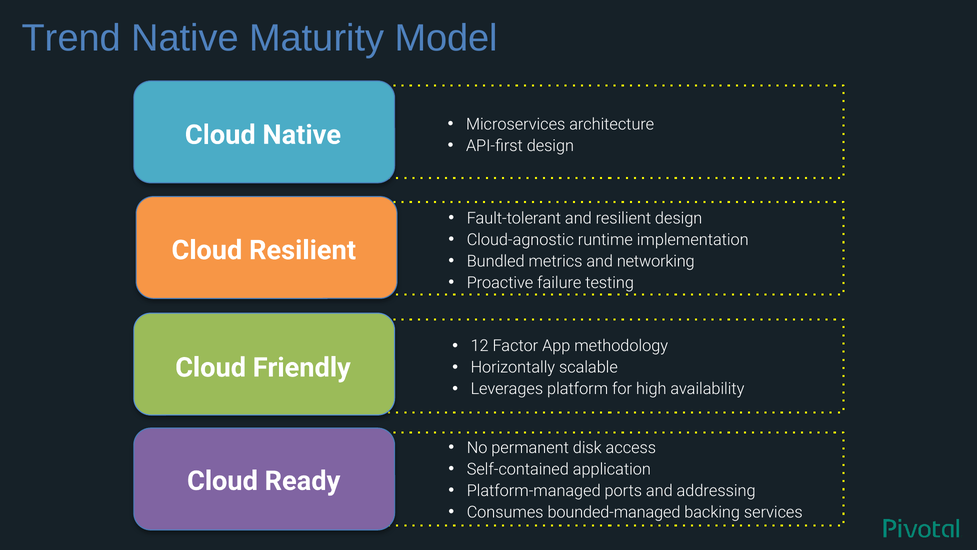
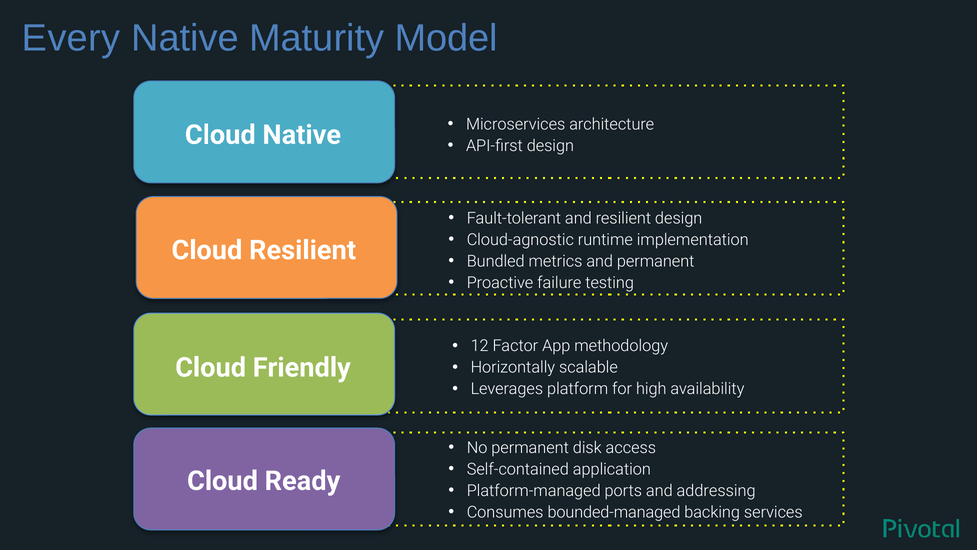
Trend: Trend -> Every
and networking: networking -> permanent
